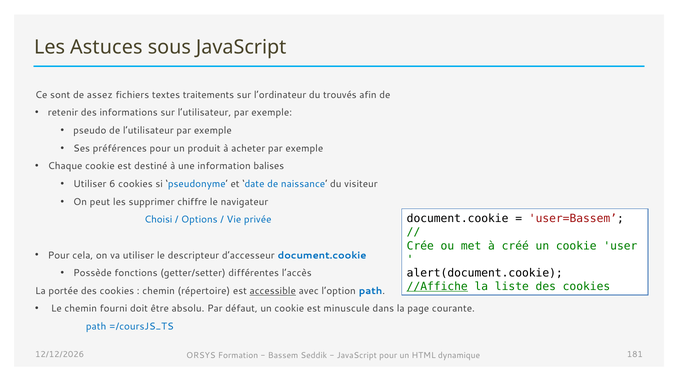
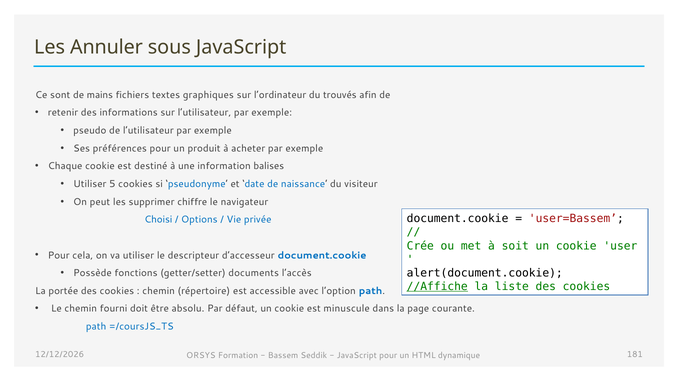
Astuces: Astuces -> Annuler
assez: assez -> mains
traitements: traitements -> graphiques
6: 6 -> 5
créé: créé -> soit
différentes: différentes -> documents
accessible underline: present -> none
